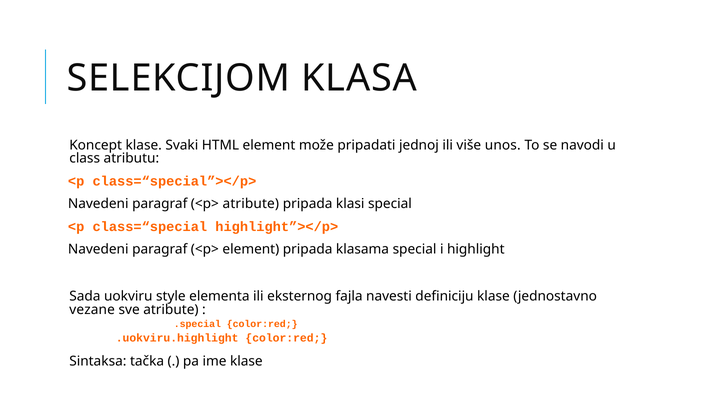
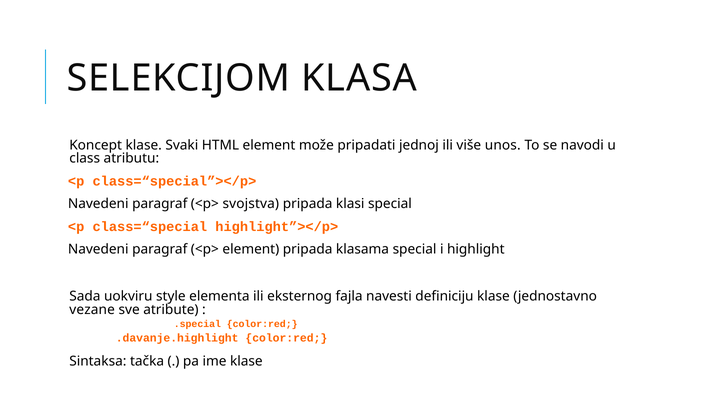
<p> atribute: atribute -> svojstva
.uokviru.highlight: .uokviru.highlight -> .davanje.highlight
